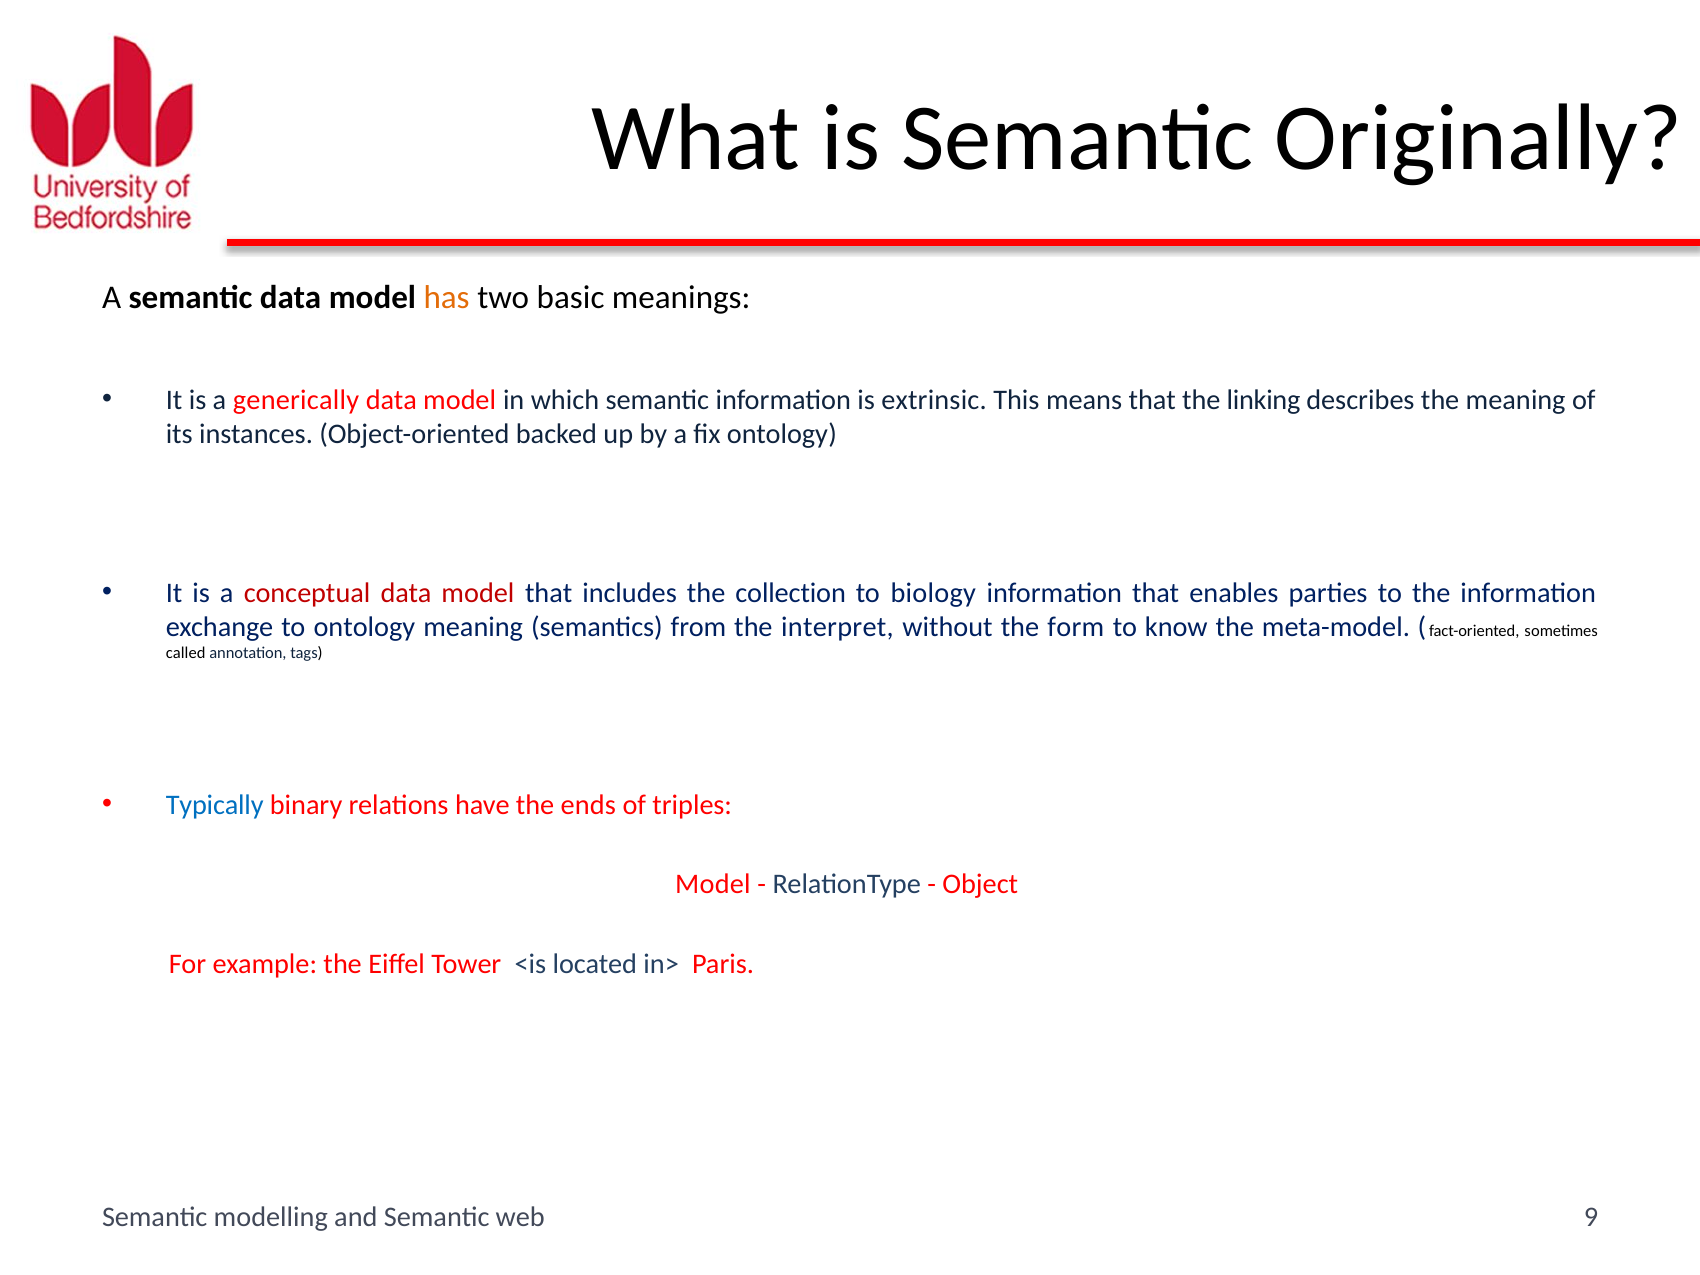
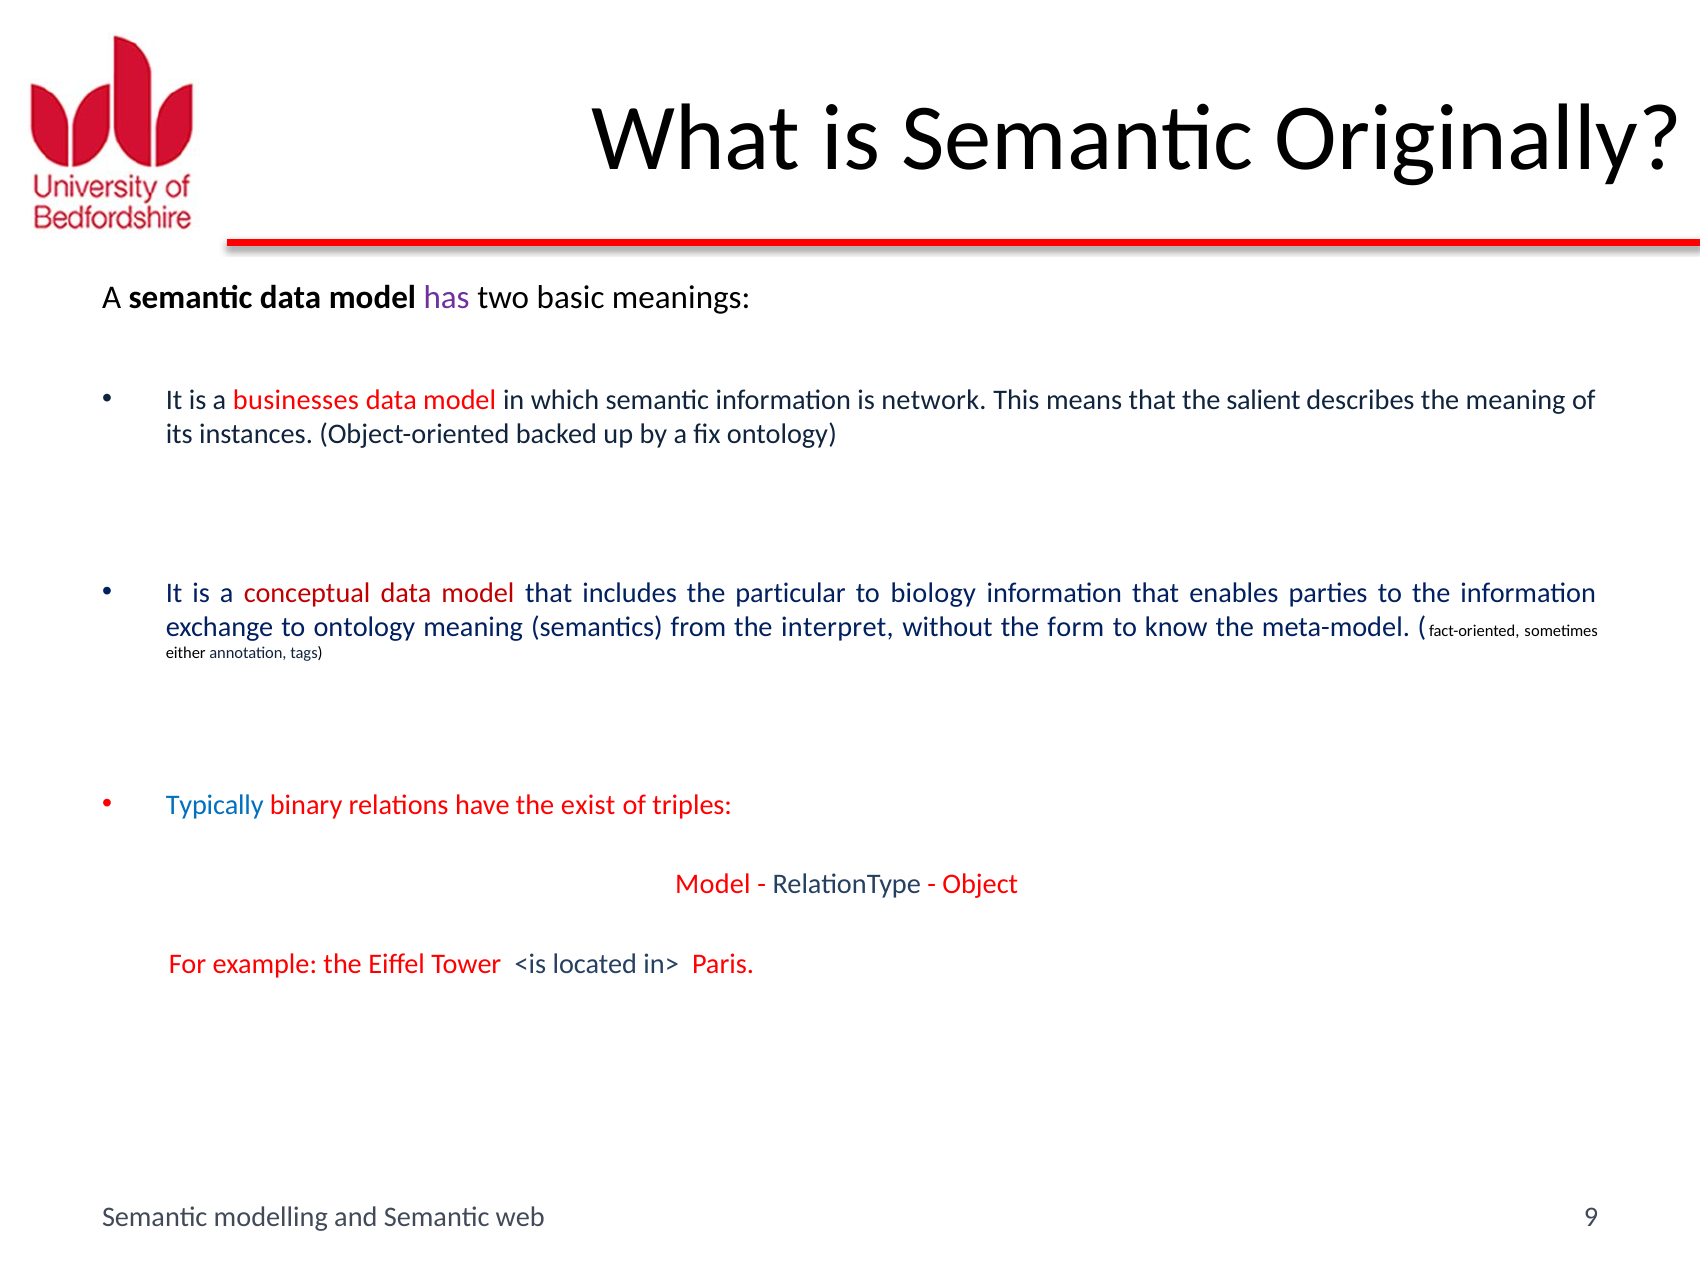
has colour: orange -> purple
generically: generically -> businesses
extrinsic: extrinsic -> network
linking: linking -> salient
collection: collection -> particular
called: called -> either
ends: ends -> exist
